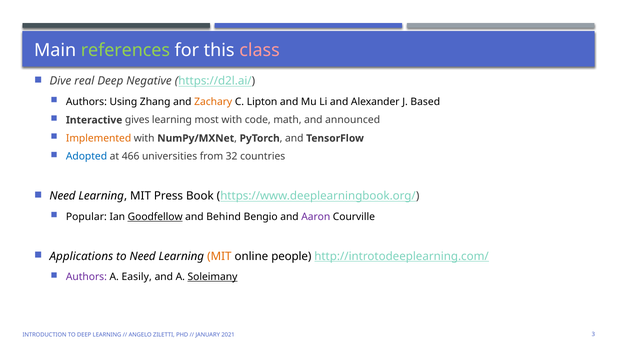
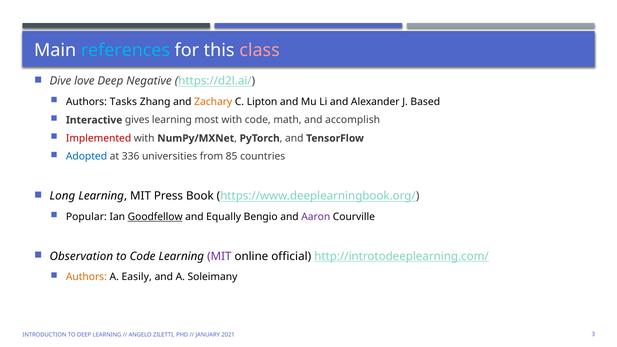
references colour: light green -> light blue
real: real -> love
Using: Using -> Tasks
announced: announced -> accomplish
Implemented colour: orange -> red
466: 466 -> 336
32: 32 -> 85
Need at (63, 196): Need -> Long
Behind: Behind -> Equally
Applications: Applications -> Observation
to Need: Need -> Code
MIT at (219, 256) colour: orange -> purple
people: people -> official
Authors at (86, 277) colour: purple -> orange
Soleimany underline: present -> none
